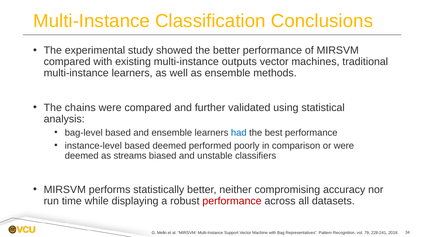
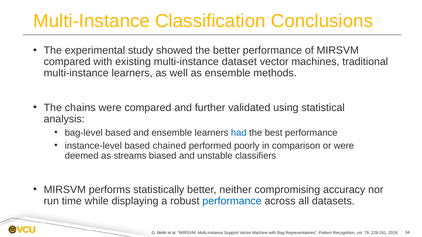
outputs: outputs -> dataset
based deemed: deemed -> chained
performance at (232, 201) colour: red -> blue
